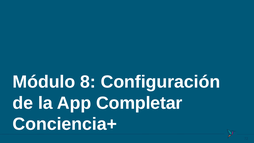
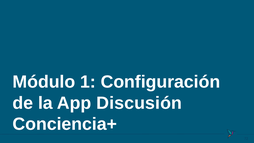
8: 8 -> 1
Completar: Completar -> Discusión
